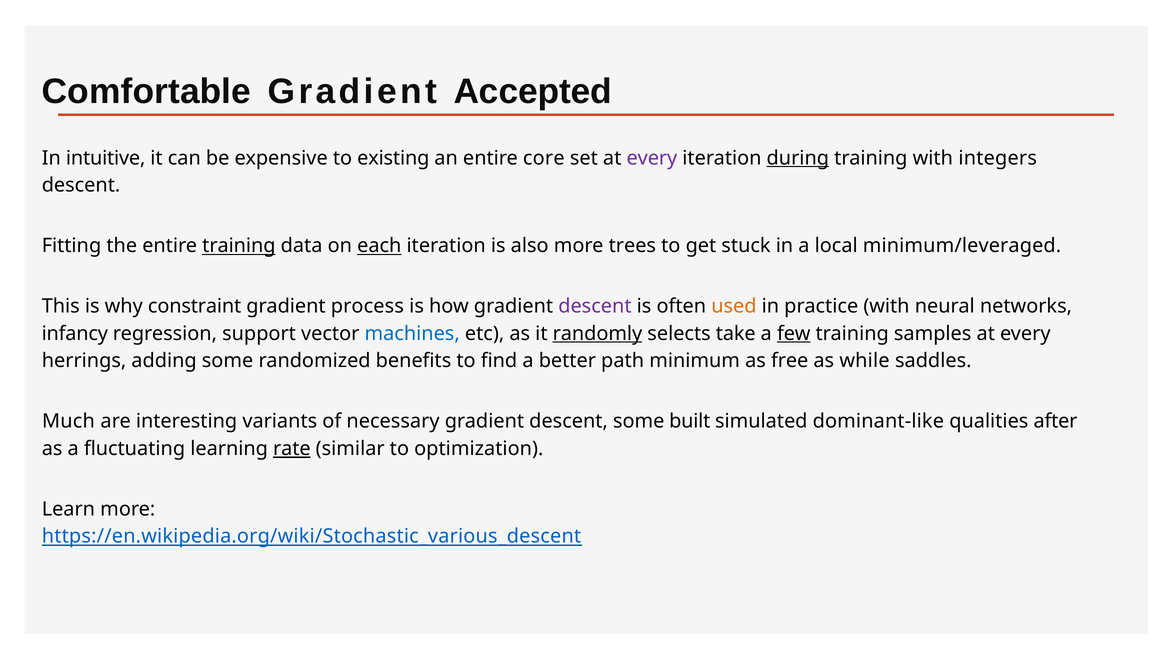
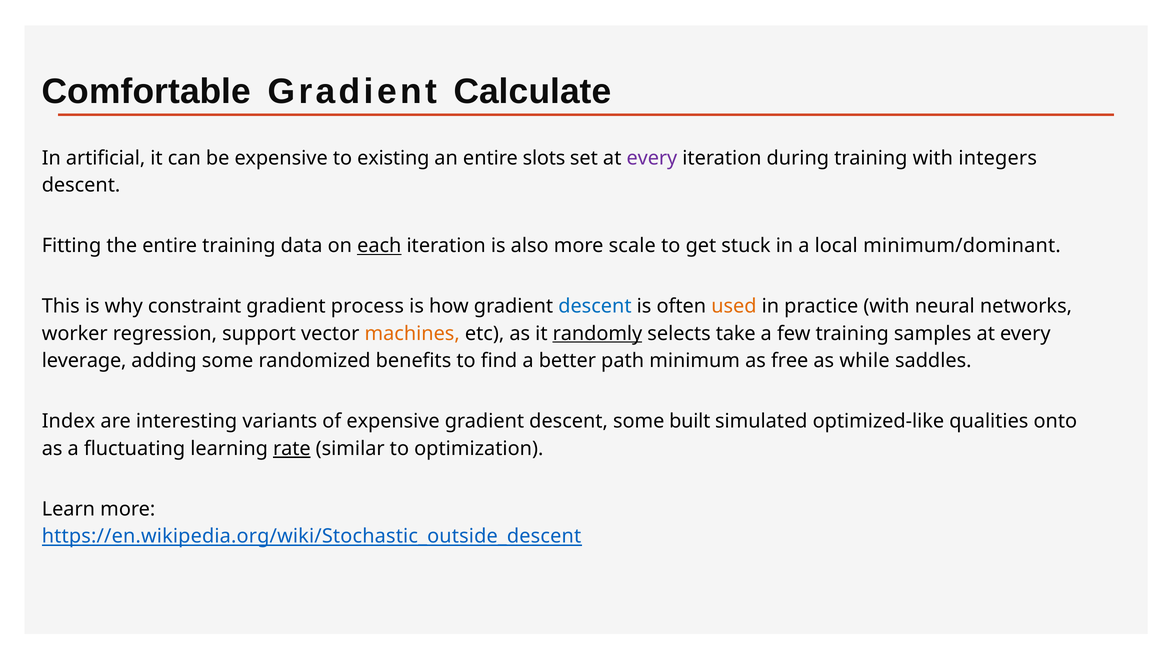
Accepted: Accepted -> Calculate
intuitive: intuitive -> artificial
core: core -> slots
during underline: present -> none
training at (239, 246) underline: present -> none
trees: trees -> scale
minimum/leveraged: minimum/leveraged -> minimum/dominant
descent at (595, 306) colour: purple -> blue
infancy: infancy -> worker
machines colour: blue -> orange
few underline: present -> none
herrings: herrings -> leverage
Much: Much -> Index
of necessary: necessary -> expensive
dominant-like: dominant-like -> optimized-like
after: after -> onto
https://en.wikipedia.org/wiki/Stochastic_various_descent: https://en.wikipedia.org/wiki/Stochastic_various_descent -> https://en.wikipedia.org/wiki/Stochastic_outside_descent
